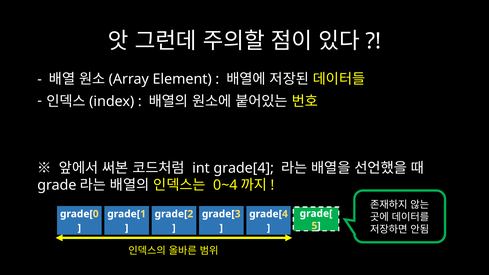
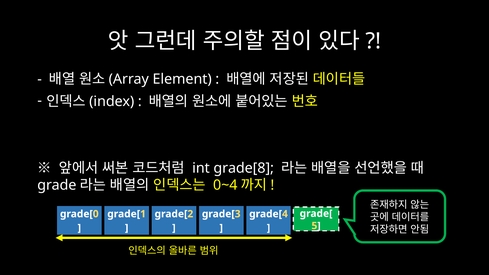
int grade[4: grade[4 -> grade[8
